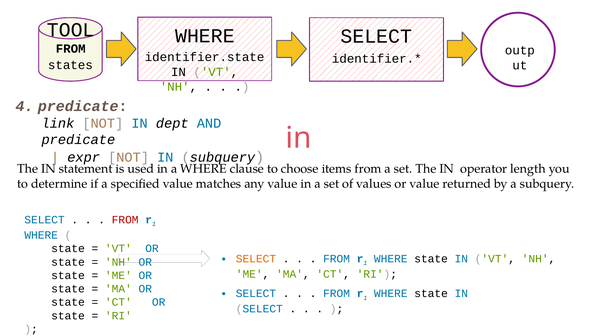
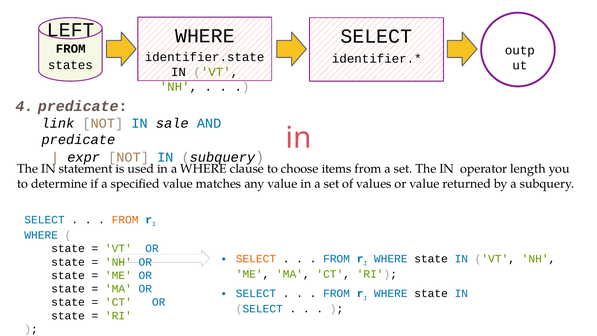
TOOL: TOOL -> LEFT
dept: dept -> sale
FROM at (125, 220) colour: red -> orange
